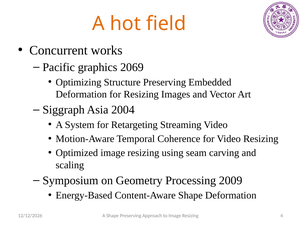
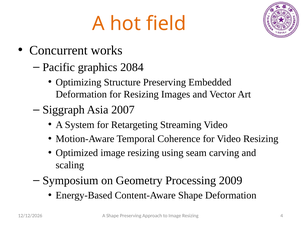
2069: 2069 -> 2084
2004: 2004 -> 2007
